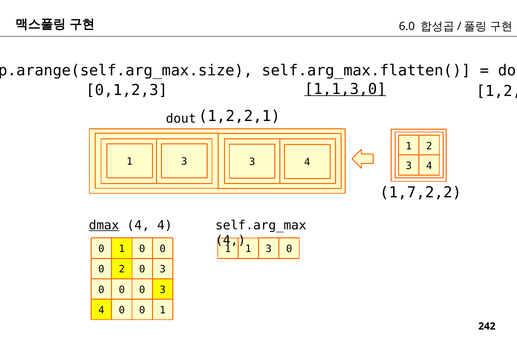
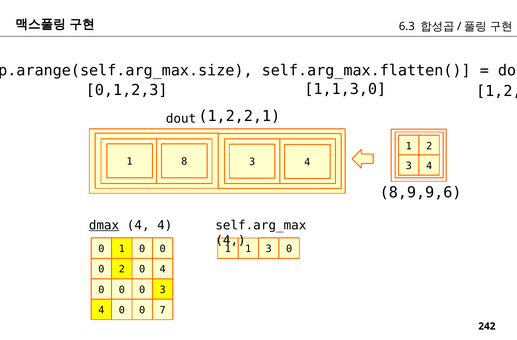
6.0: 6.0 -> 6.3
1,1,3,0 underline: present -> none
3 at (184, 161): 3 -> 8
1,7,2,2: 1,7,2,2 -> 8,9,9,6
2 0 3: 3 -> 4
0 0 1: 1 -> 7
